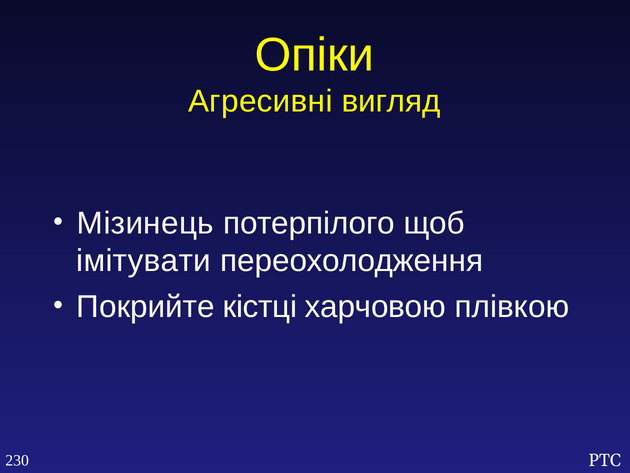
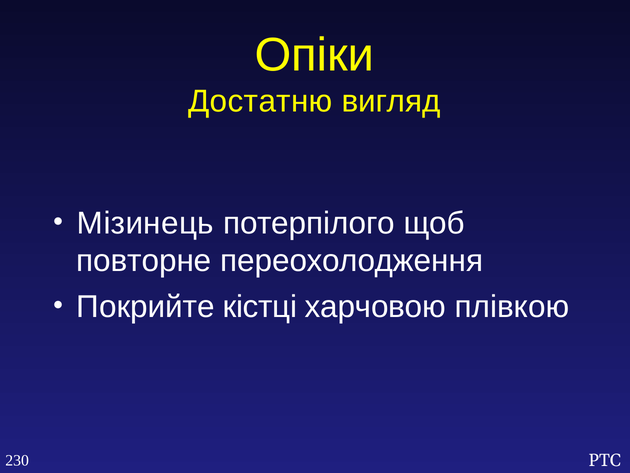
Агресивні: Агресивні -> Достатню
імітувати: імітувати -> повторне
